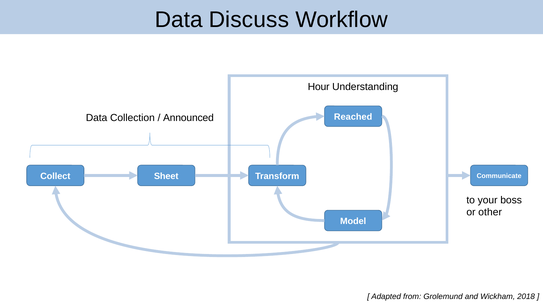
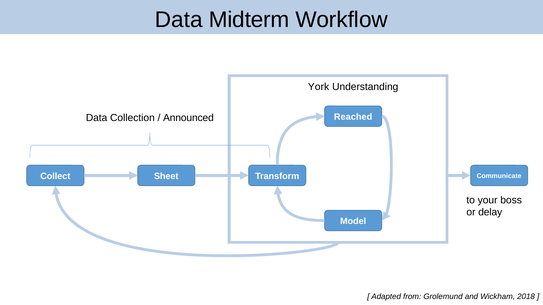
Discuss: Discuss -> Midterm
Hour: Hour -> York
other: other -> delay
